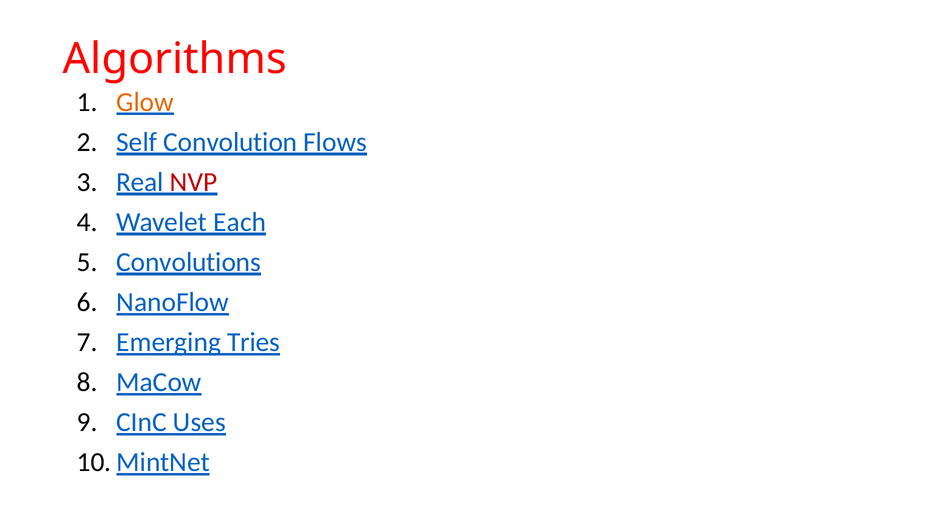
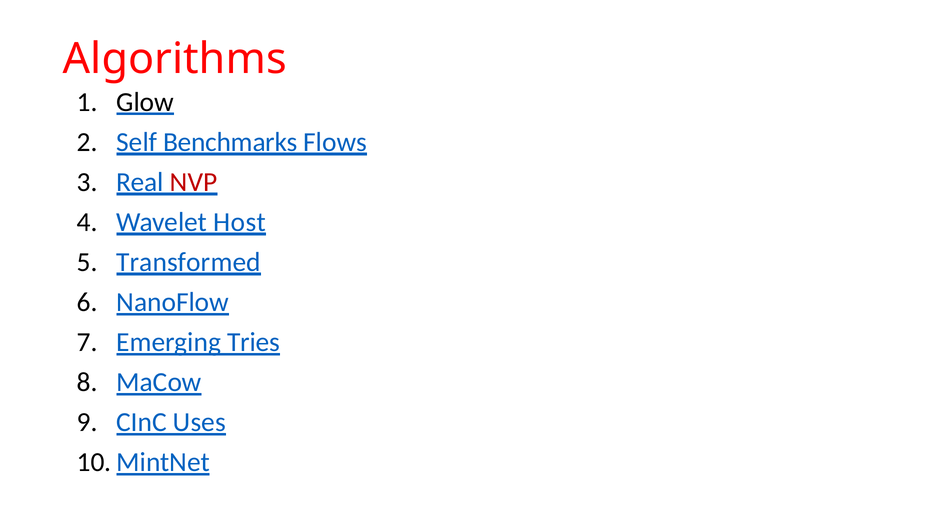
Glow colour: orange -> black
Convolution: Convolution -> Benchmarks
Each: Each -> Host
Convolutions: Convolutions -> Transformed
